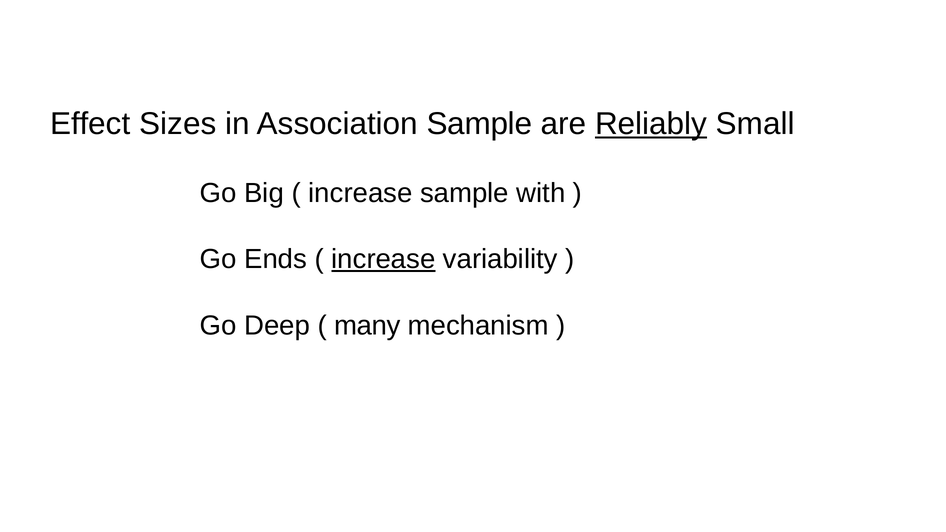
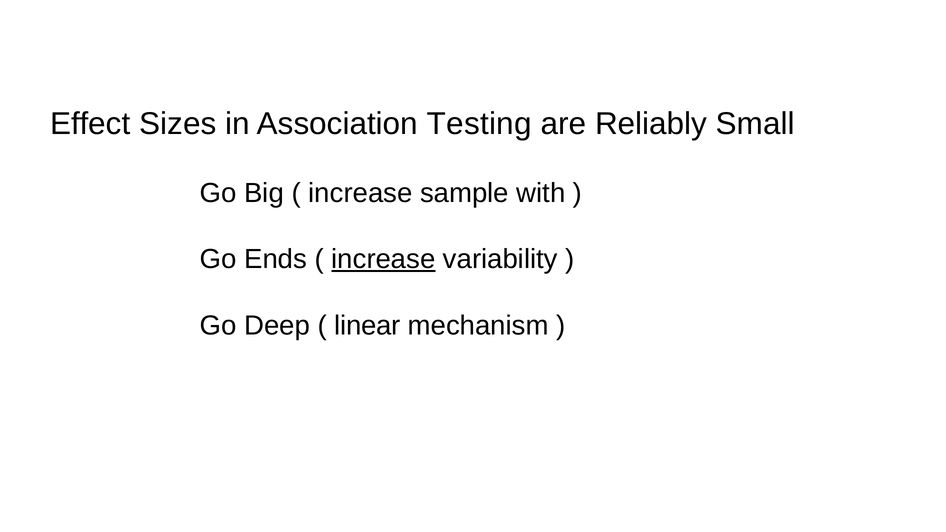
Association Sample: Sample -> Testing
Reliably underline: present -> none
many: many -> linear
